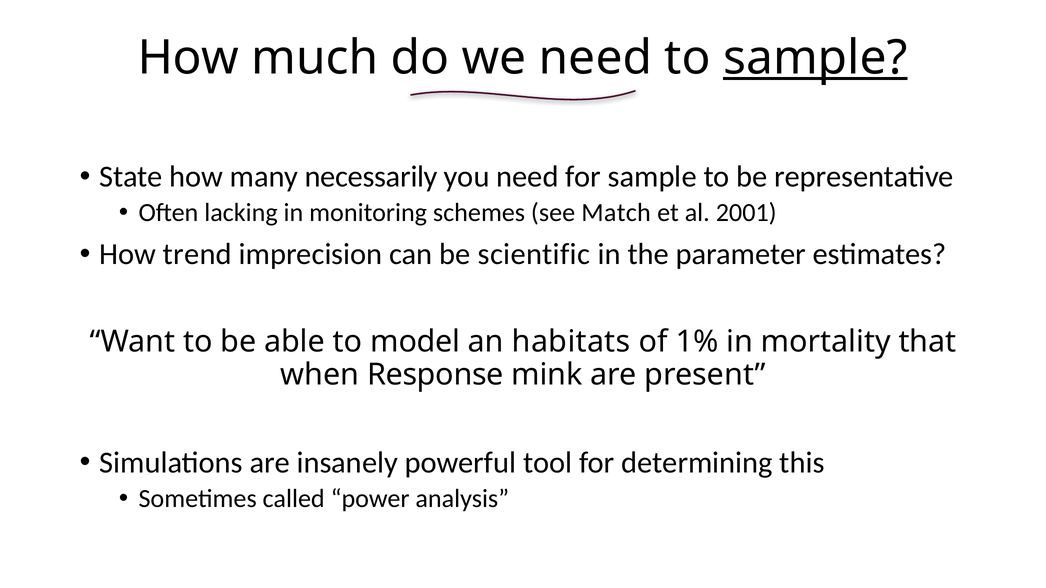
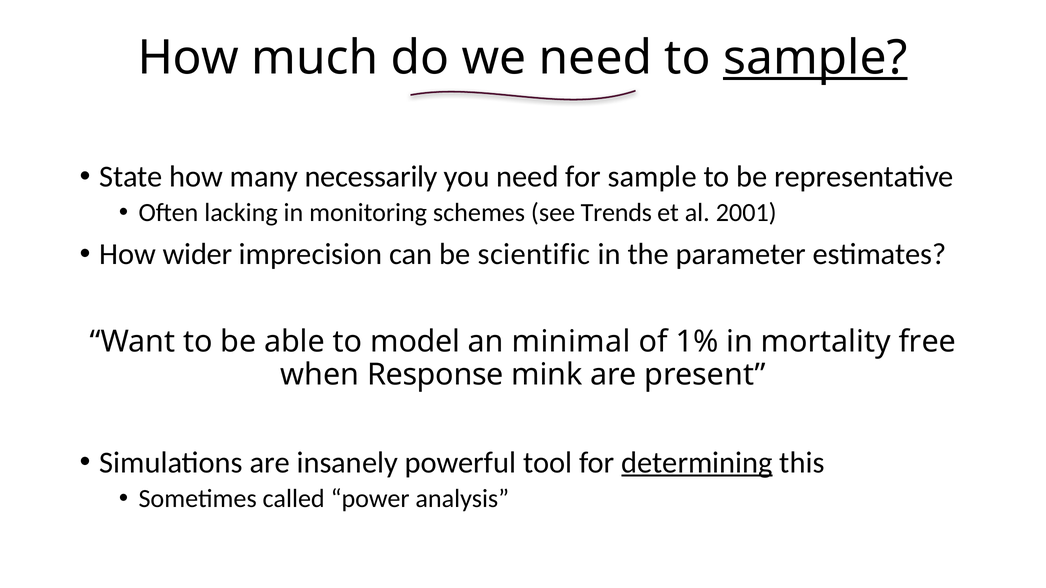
Match: Match -> Trends
trend: trend -> wider
habitats: habitats -> minimal
that: that -> free
determining underline: none -> present
